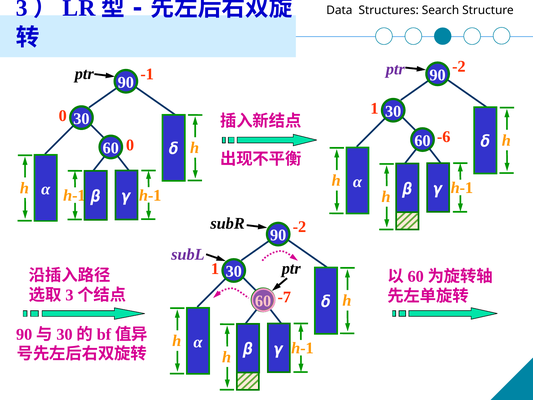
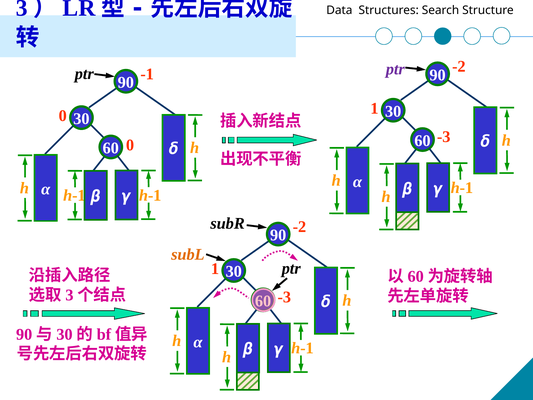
-6 at (444, 137): -6 -> -3
subL colour: purple -> orange
-7 at (284, 297): -7 -> -3
